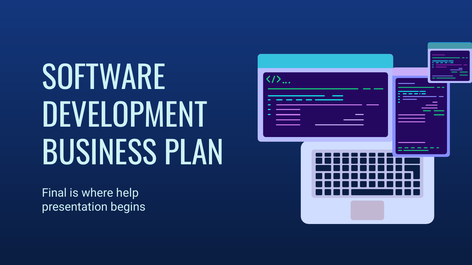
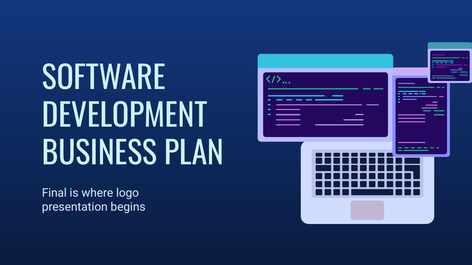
help: help -> logo
